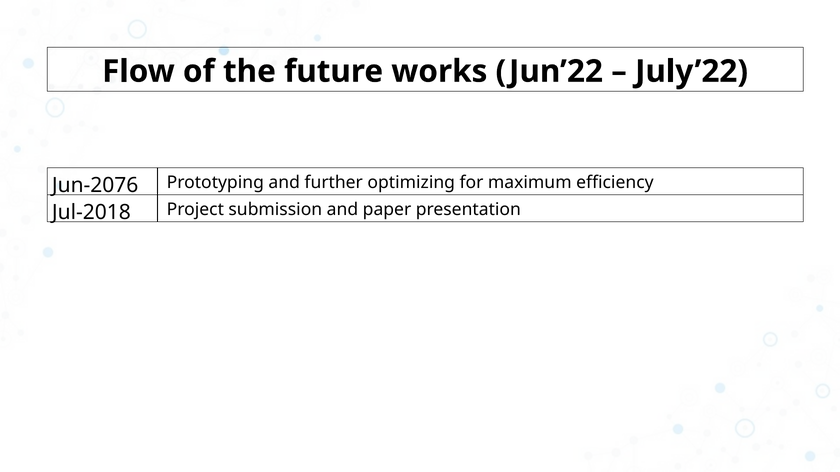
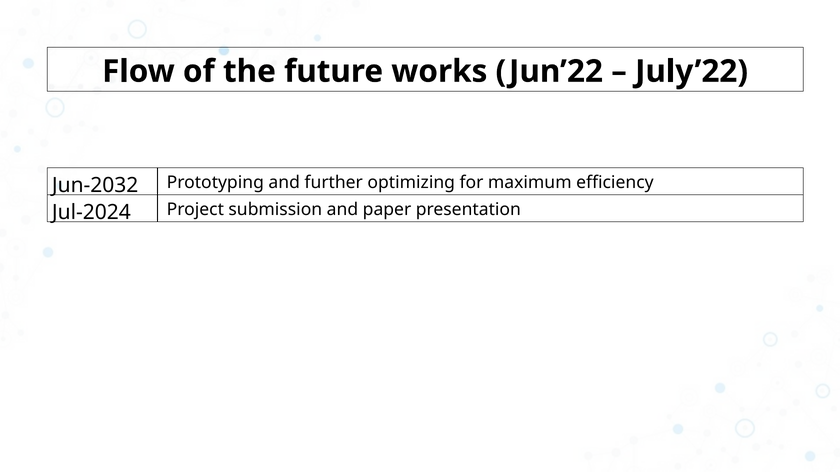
Jun-2076: Jun-2076 -> Jun-2032
Jul-2018: Jul-2018 -> Jul-2024
